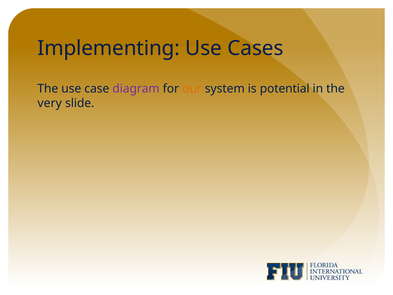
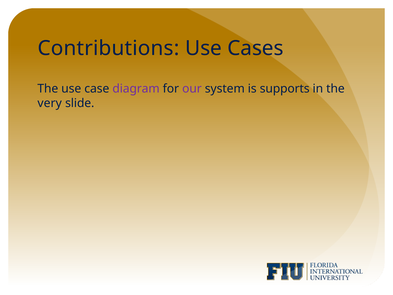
Implementing: Implementing -> Contributions
our colour: orange -> purple
potential: potential -> supports
